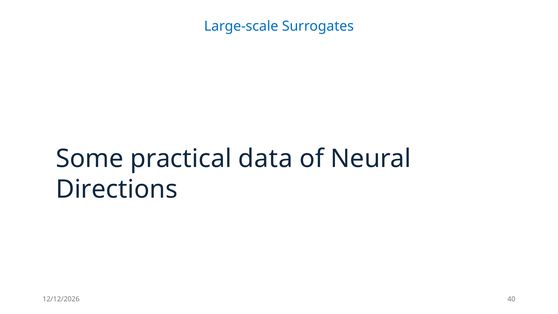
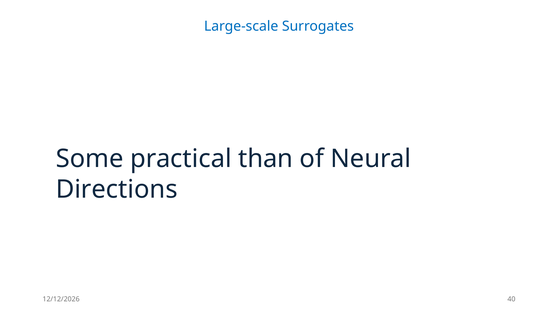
data: data -> than
